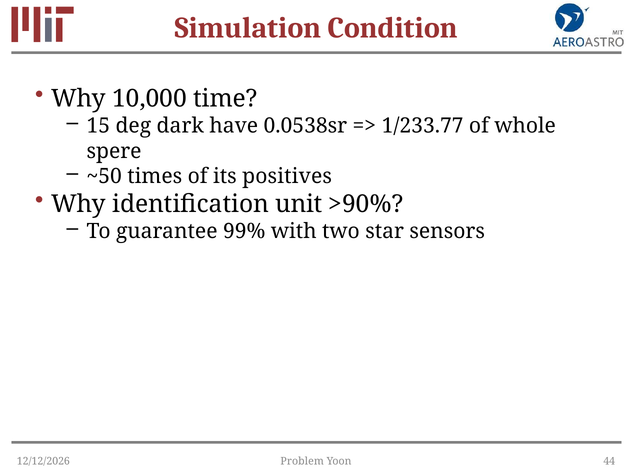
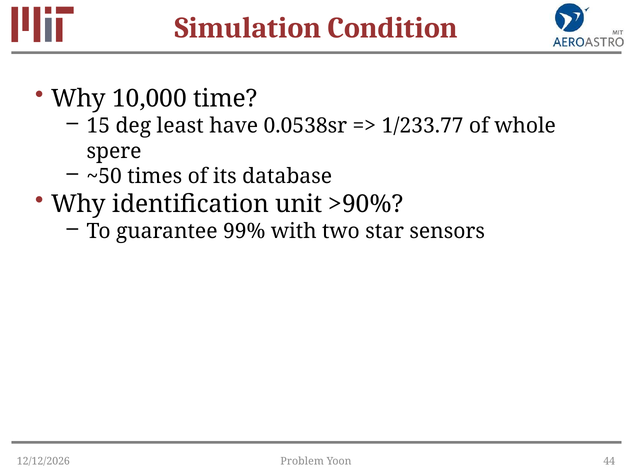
dark: dark -> least
positives: positives -> database
